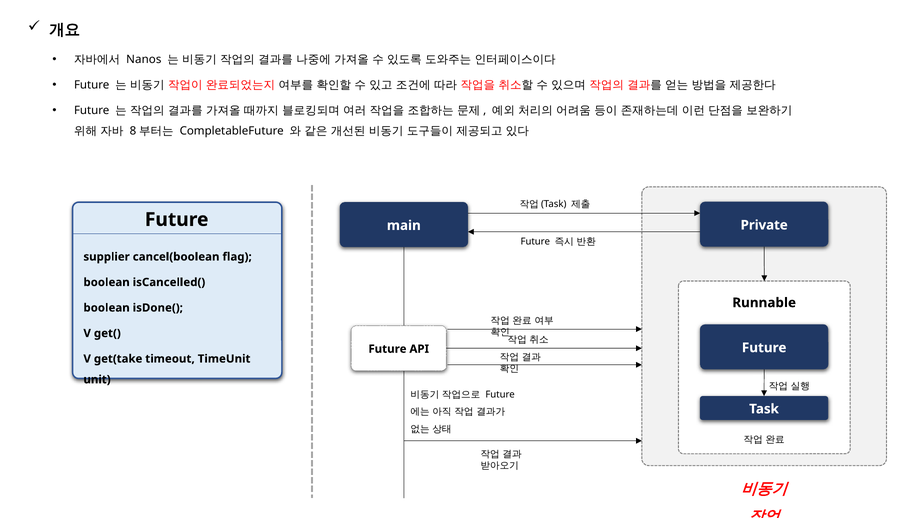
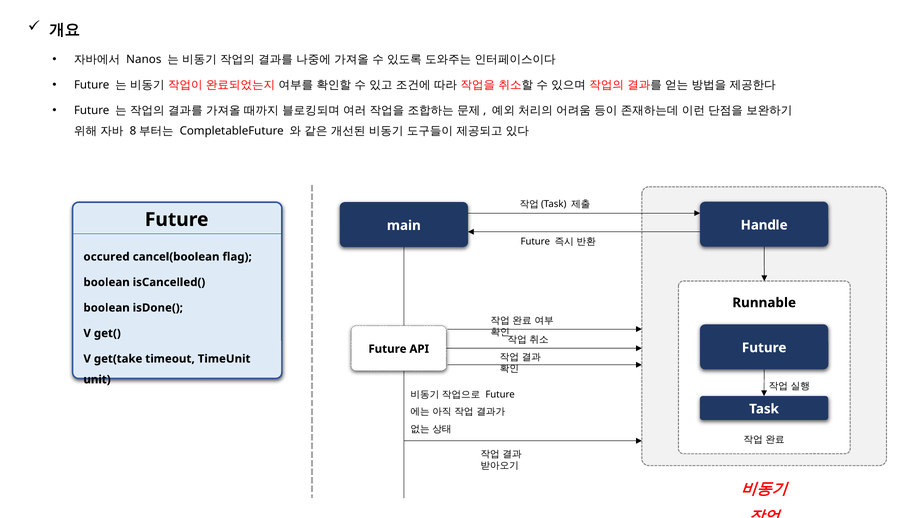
Private: Private -> Handle
supplier: supplier -> occured
